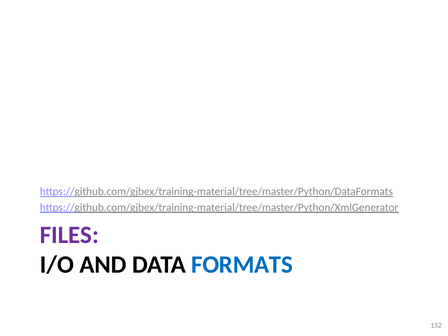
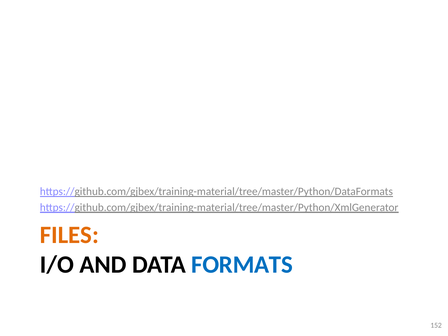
FILES colour: purple -> orange
